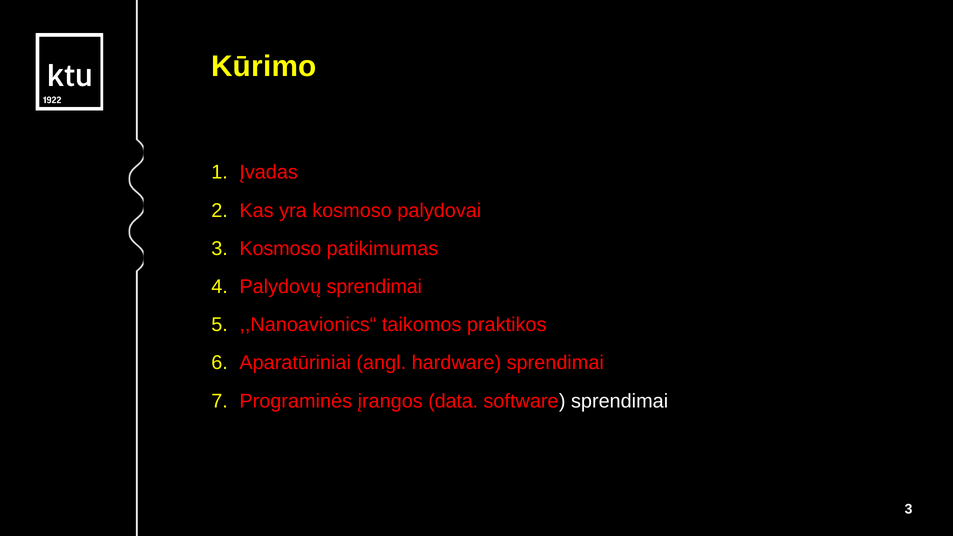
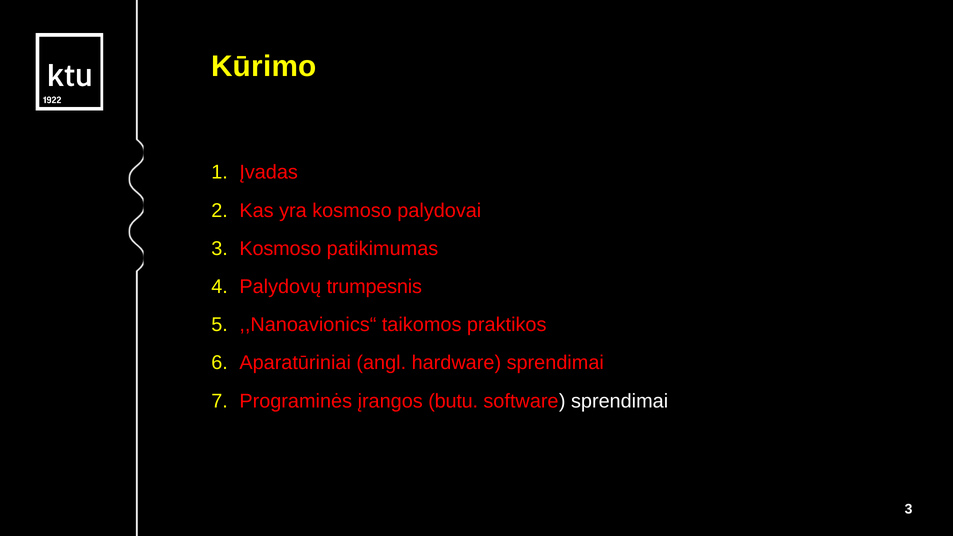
Palydovų sprendimai: sprendimai -> trumpesnis
data: data -> butu
